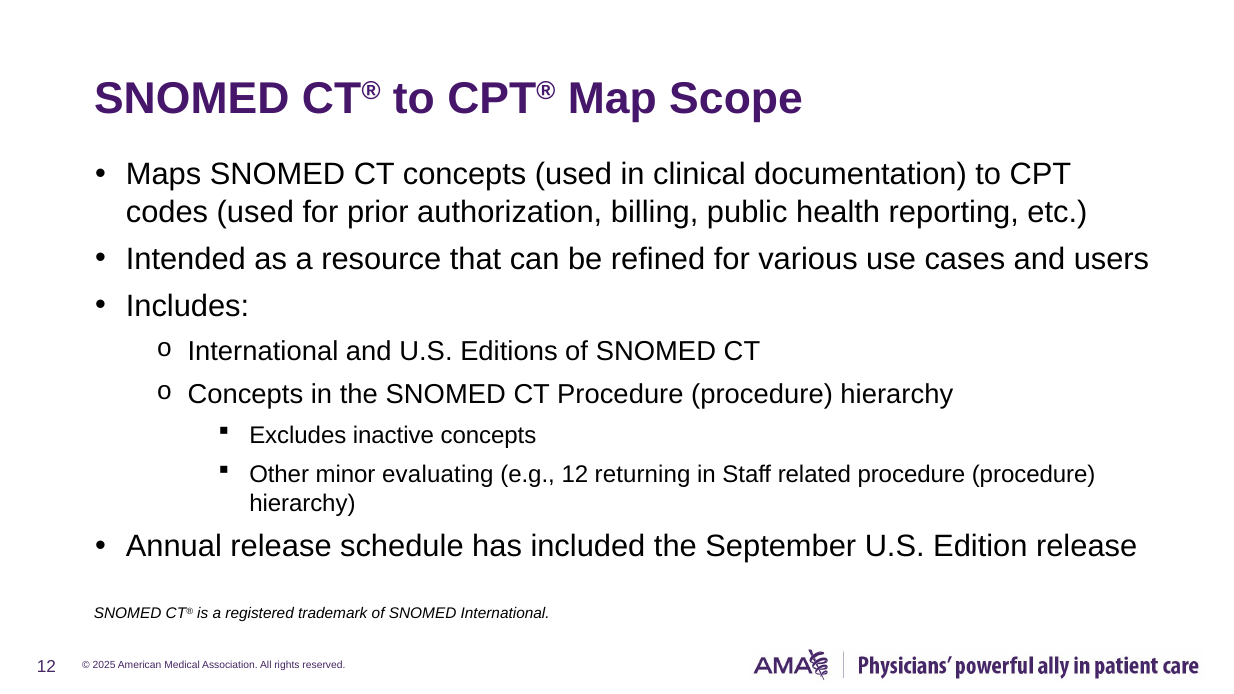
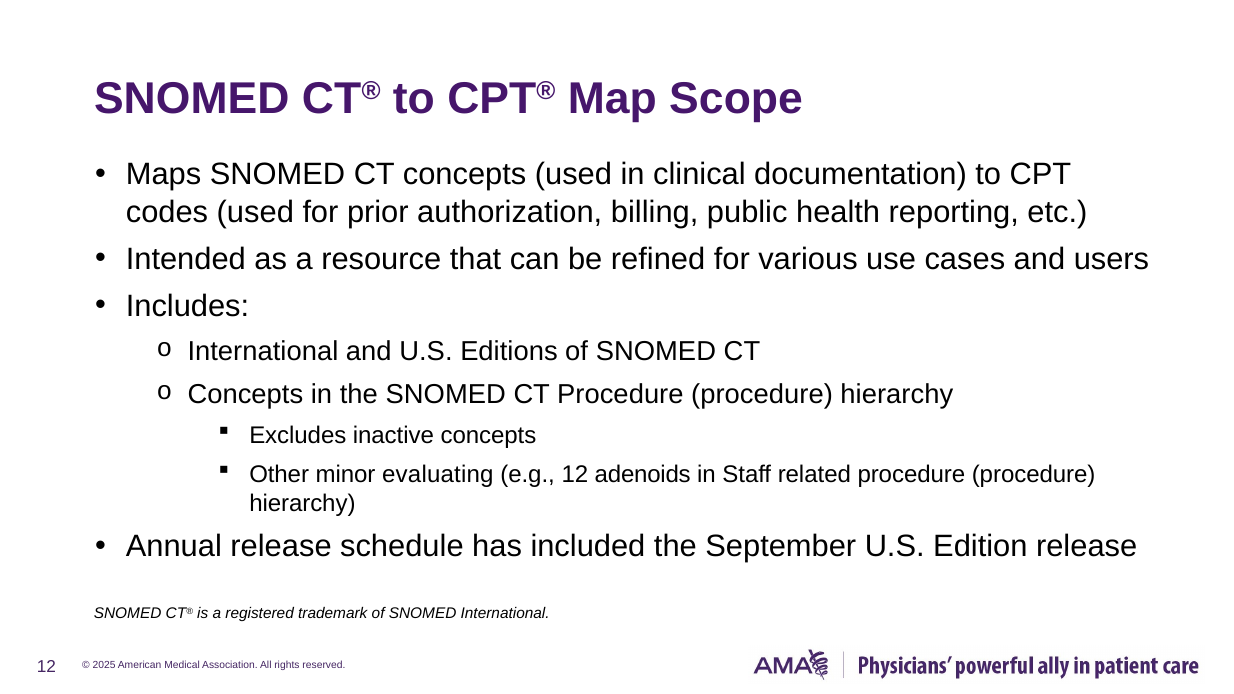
returning: returning -> adenoids
